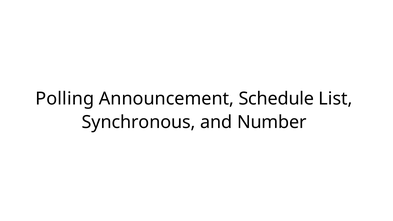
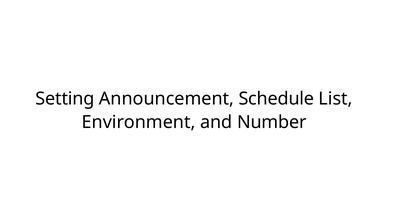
Polling: Polling -> Setting
Synchronous: Synchronous -> Environment
